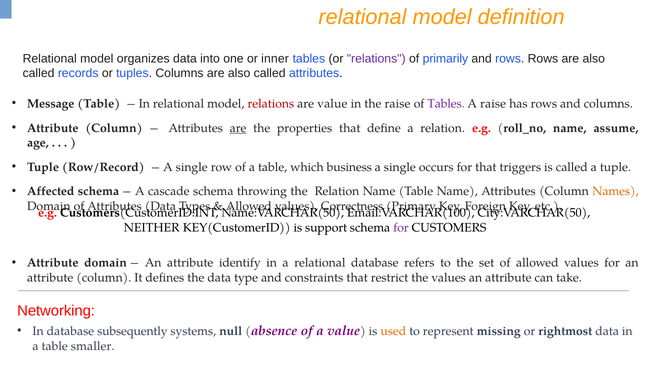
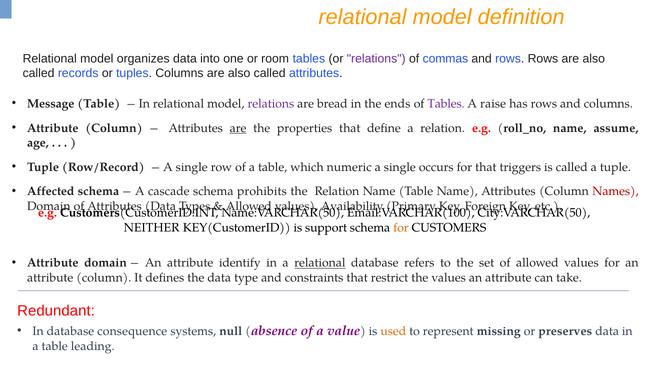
inner: inner -> room
primarily: primarily -> commas
relations at (271, 104) colour: red -> purple
are value: value -> bread
the raise: raise -> ends
business: business -> numeric
throwing: throwing -> prohibits
Names colour: orange -> red
Correctness: Correctness -> Availability
for at (401, 228) colour: purple -> orange
relational at (320, 263) underline: none -> present
Networking: Networking -> Redundant
subsequently: subsequently -> consequence
rightmost: rightmost -> preserves
smaller: smaller -> leading
